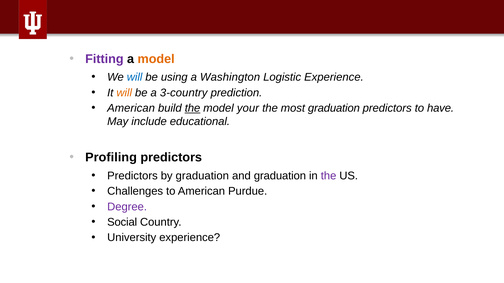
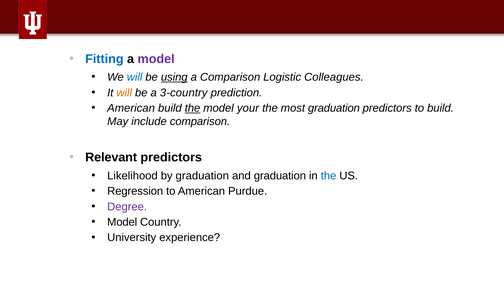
Fitting colour: purple -> blue
model at (156, 59) colour: orange -> purple
using underline: none -> present
a Washington: Washington -> Comparison
Logistic Experience: Experience -> Colleagues
to have: have -> build
include educational: educational -> comparison
Profiling: Profiling -> Relevant
Predictors at (132, 176): Predictors -> Likelihood
the at (329, 176) colour: purple -> blue
Challenges: Challenges -> Regression
Social at (122, 223): Social -> Model
